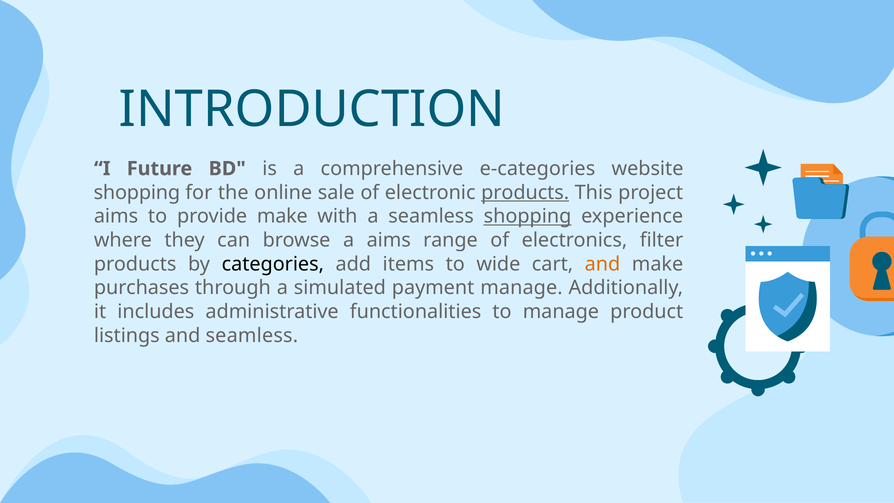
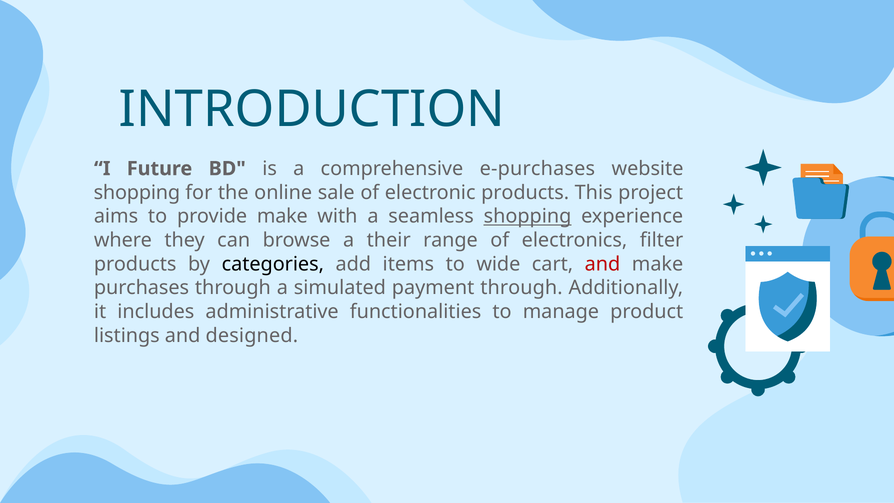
e-categories: e-categories -> e-purchases
products at (525, 192) underline: present -> none
a aims: aims -> their
and at (603, 264) colour: orange -> red
payment manage: manage -> through
and seamless: seamless -> designed
